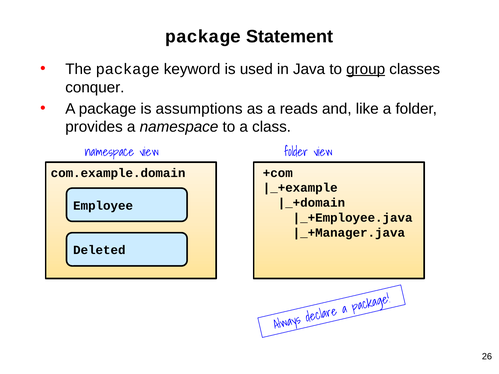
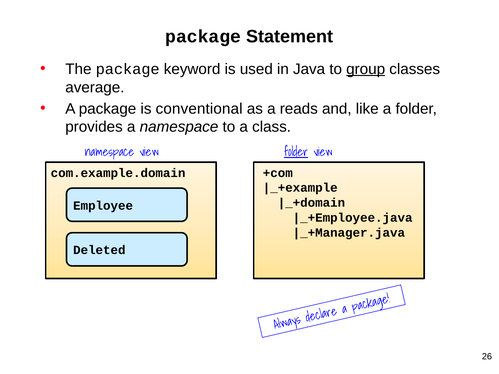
conquer: conquer -> average
assumptions: assumptions -> conventional
folder at (296, 152) underline: none -> present
